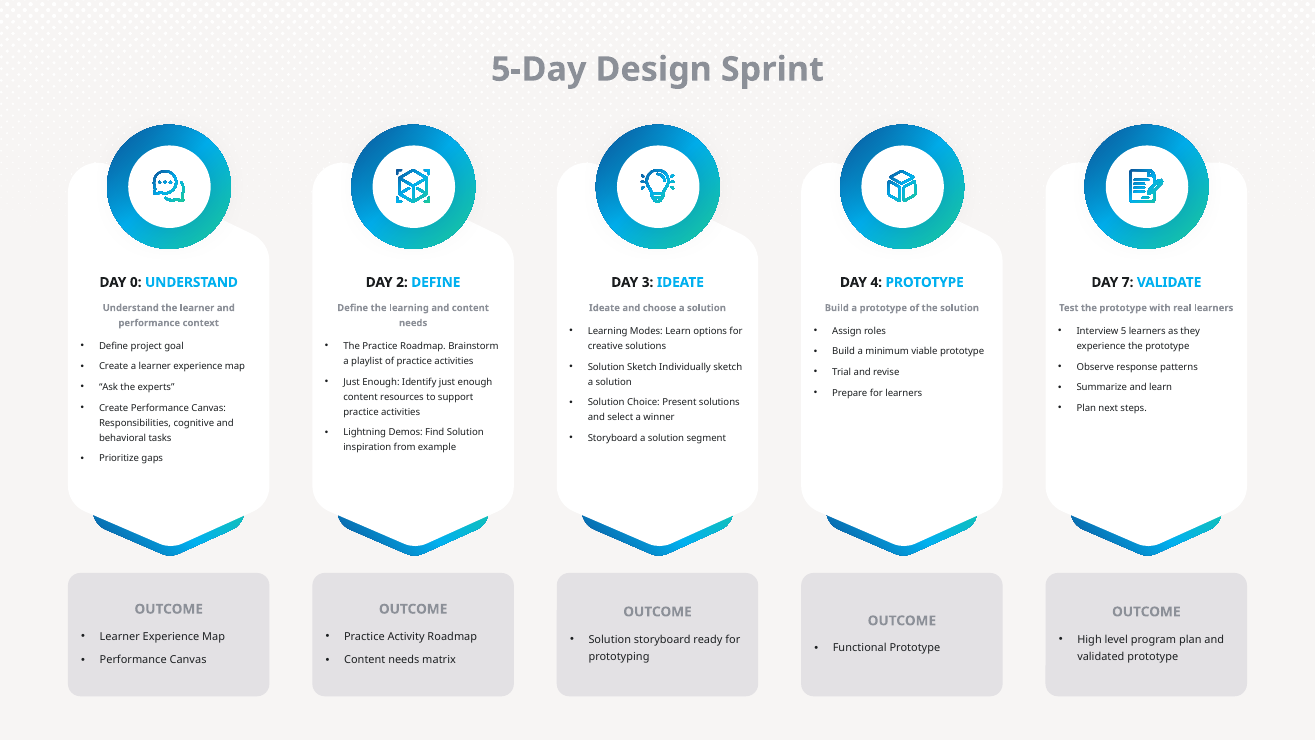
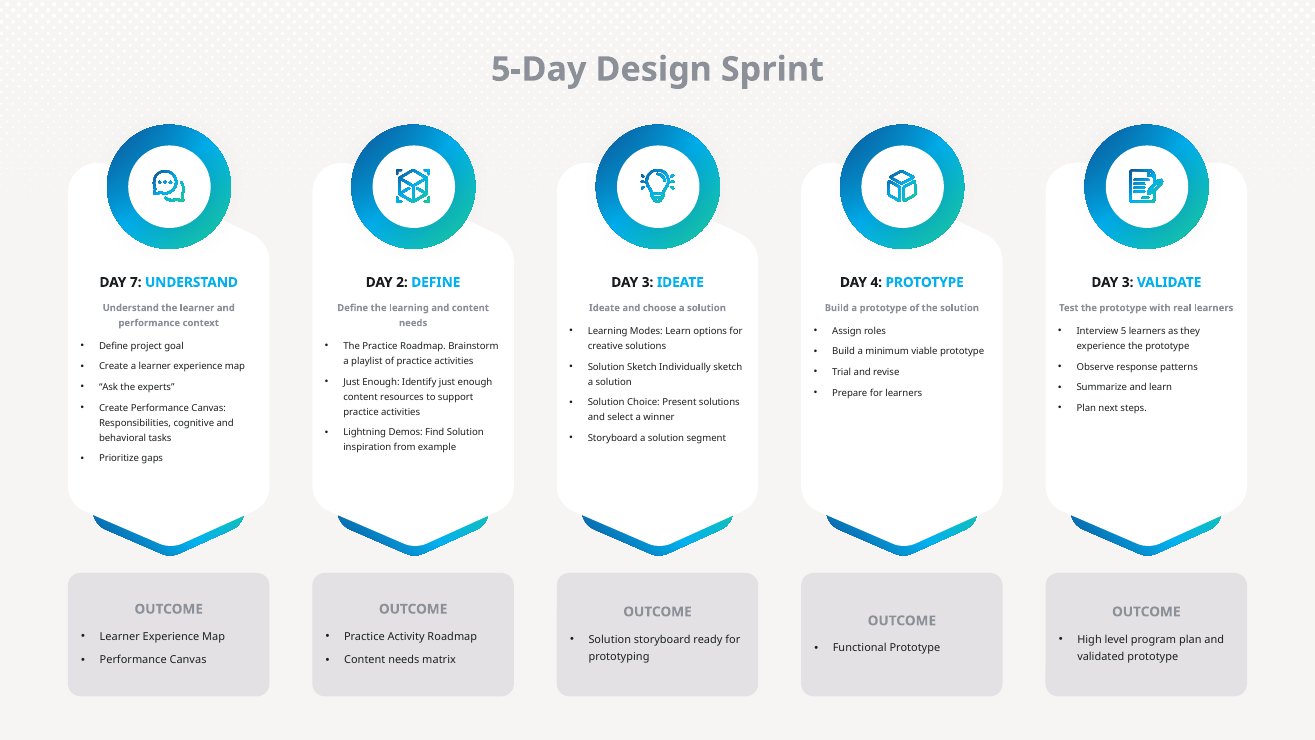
0: 0 -> 7
7 at (1128, 282): 7 -> 3
